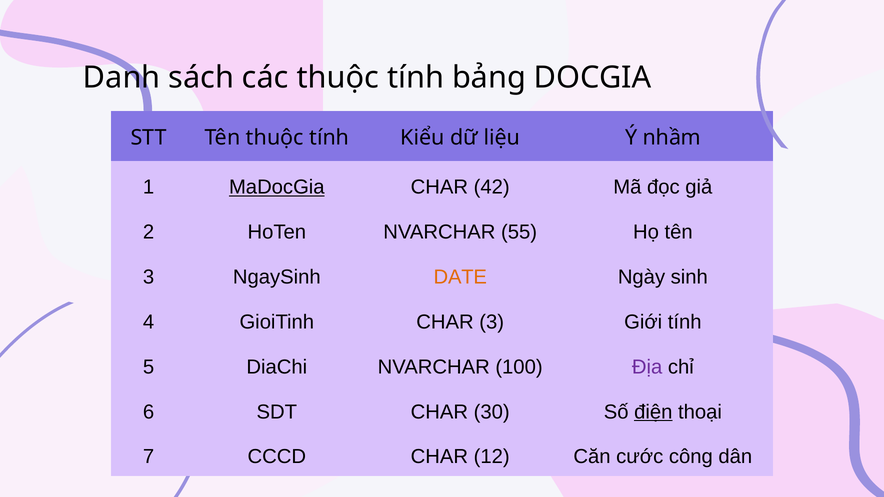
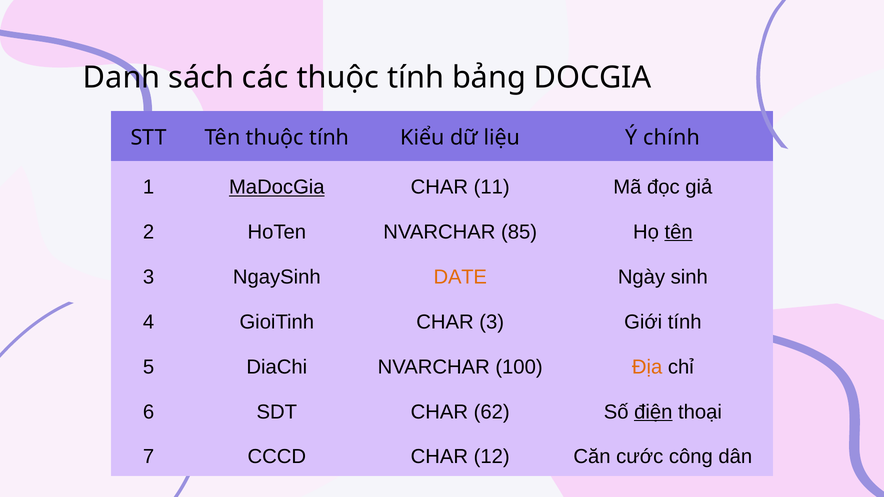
nhầm: nhầm -> chính
42: 42 -> 11
55: 55 -> 85
tên at (679, 232) underline: none -> present
Địa colour: purple -> orange
30: 30 -> 62
